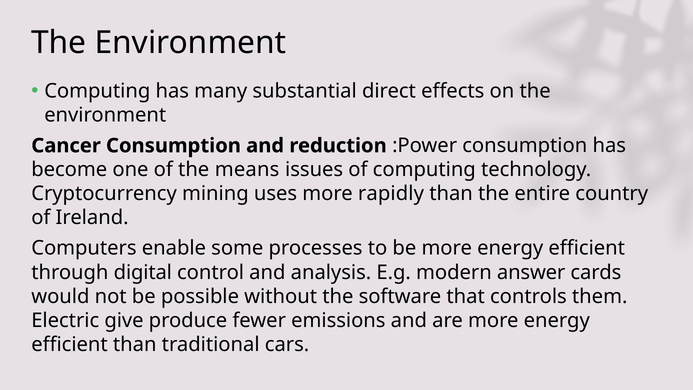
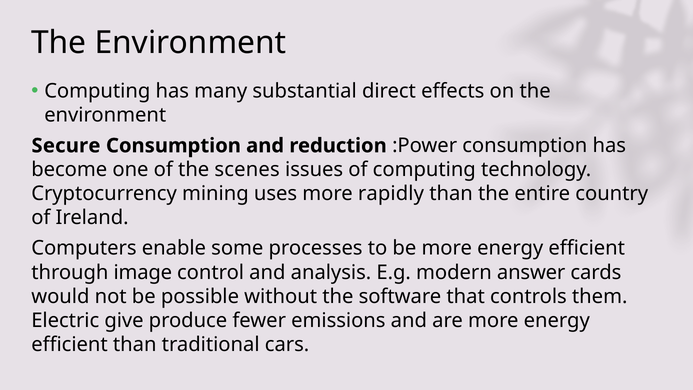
Cancer: Cancer -> Secure
means: means -> scenes
digital: digital -> image
